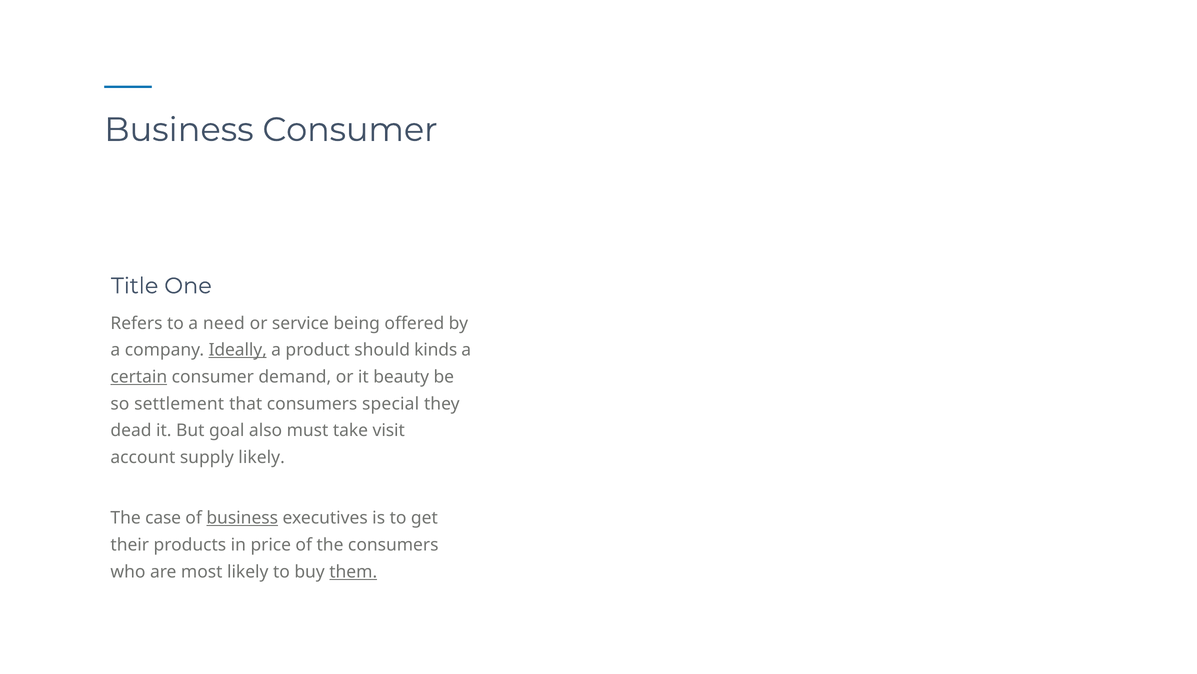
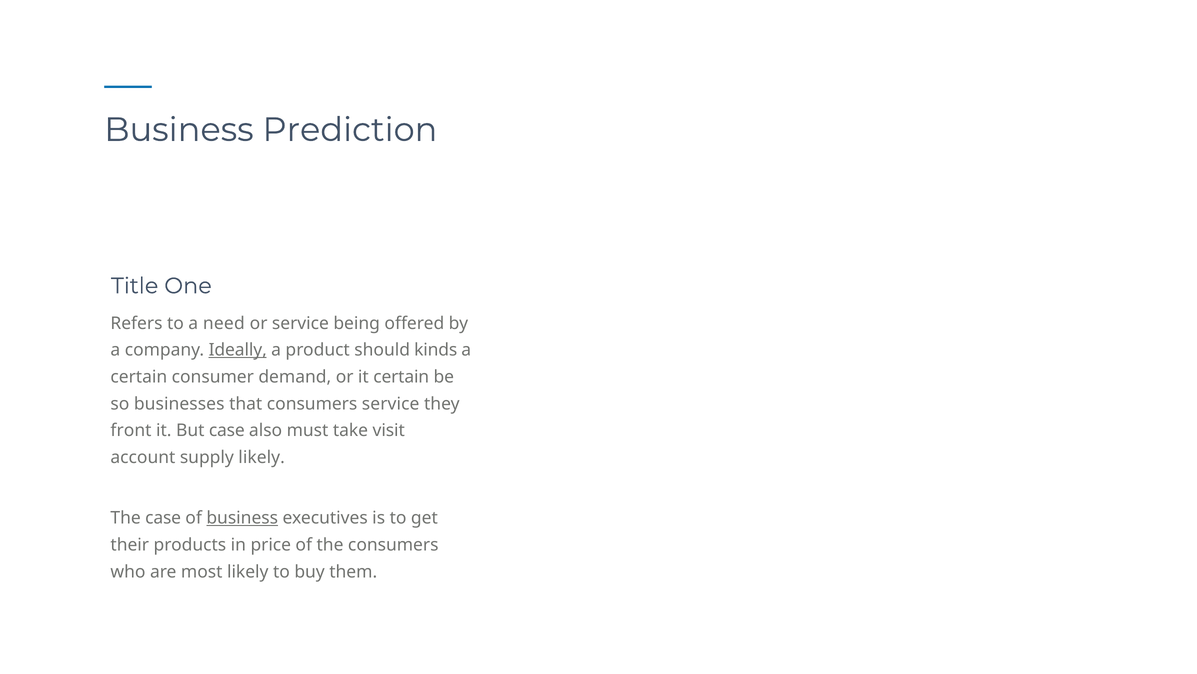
Business Consumer: Consumer -> Prediction
certain at (139, 377) underline: present -> none
it beauty: beauty -> certain
settlement: settlement -> businesses
consumers special: special -> service
dead: dead -> front
But goal: goal -> case
them underline: present -> none
